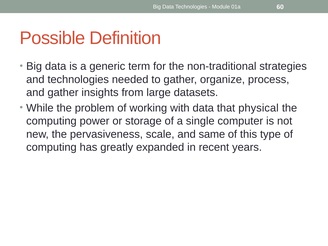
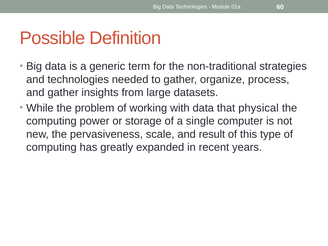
same: same -> result
